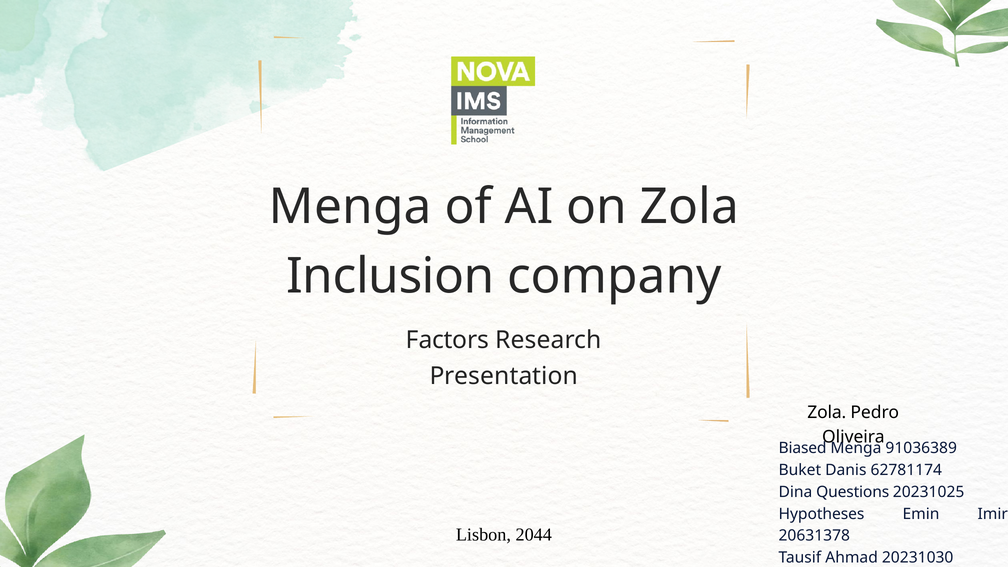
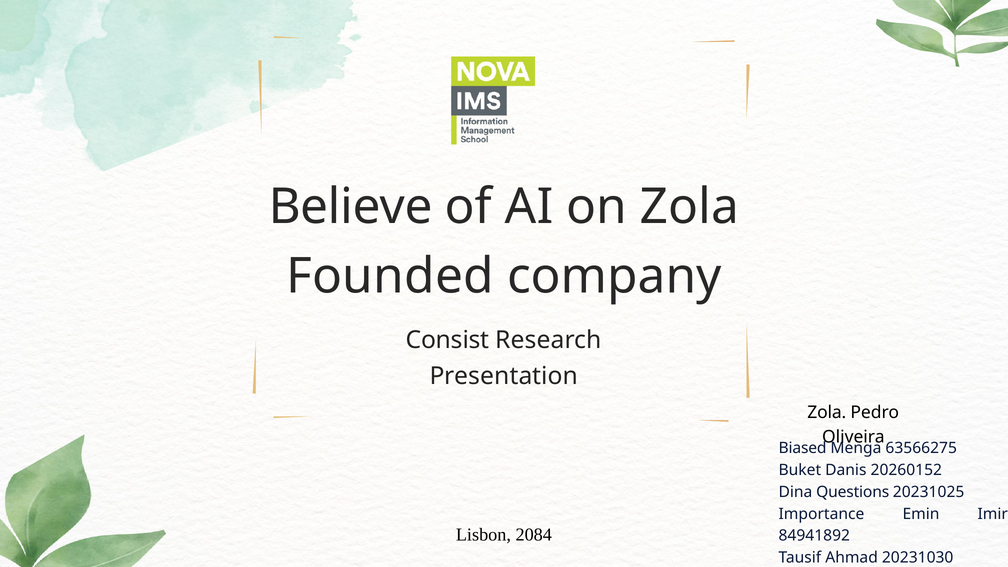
Menga at (350, 207): Menga -> Believe
Inclusion: Inclusion -> Founded
Factors: Factors -> Consist
91036389: 91036389 -> 63566275
62781174: 62781174 -> 20260152
Hypotheses: Hypotheses -> Importance
2044: 2044 -> 2084
20631378: 20631378 -> 84941892
